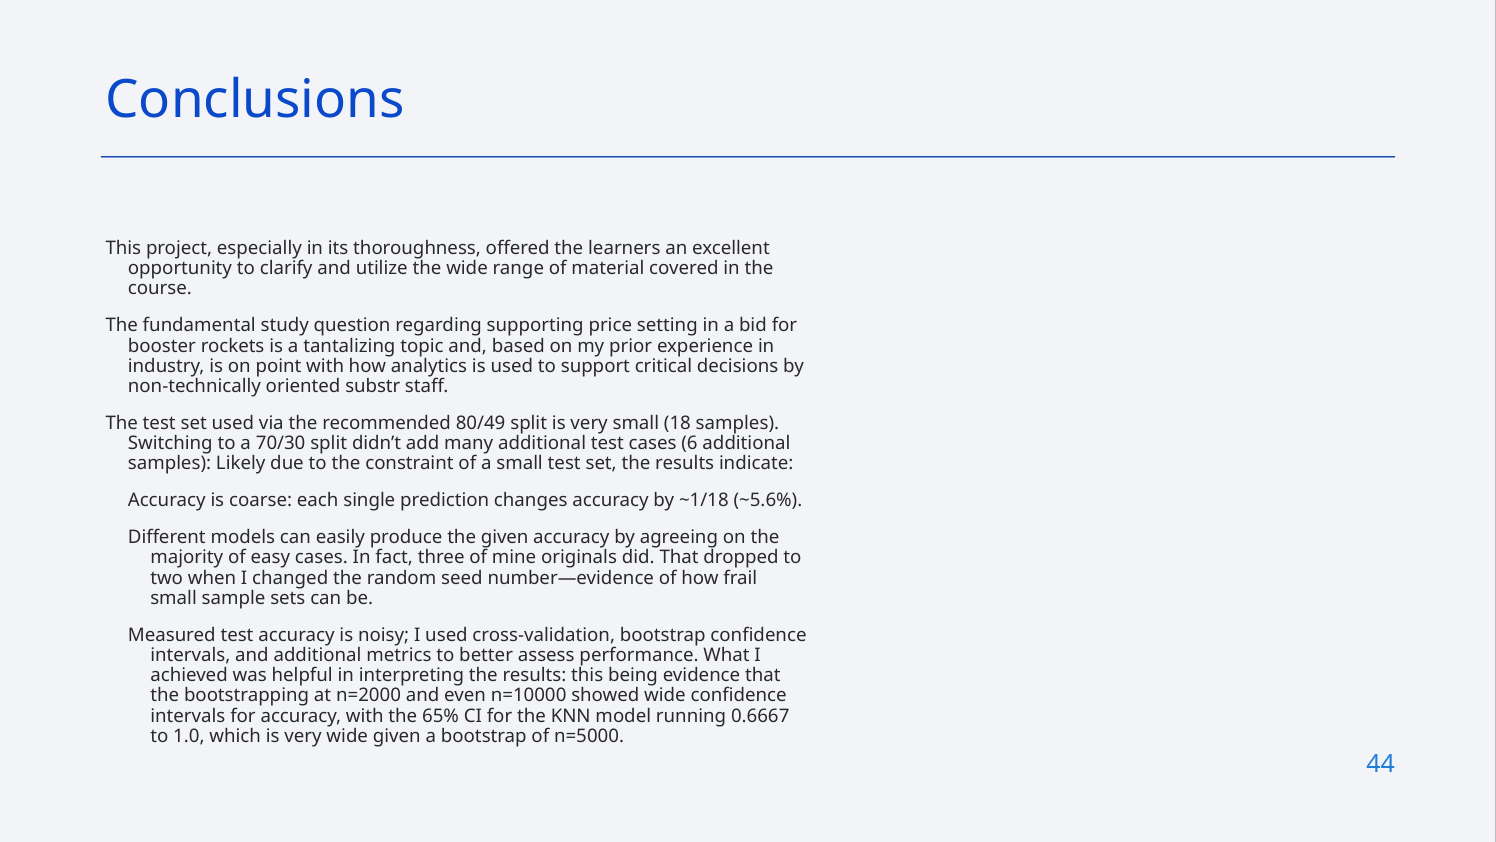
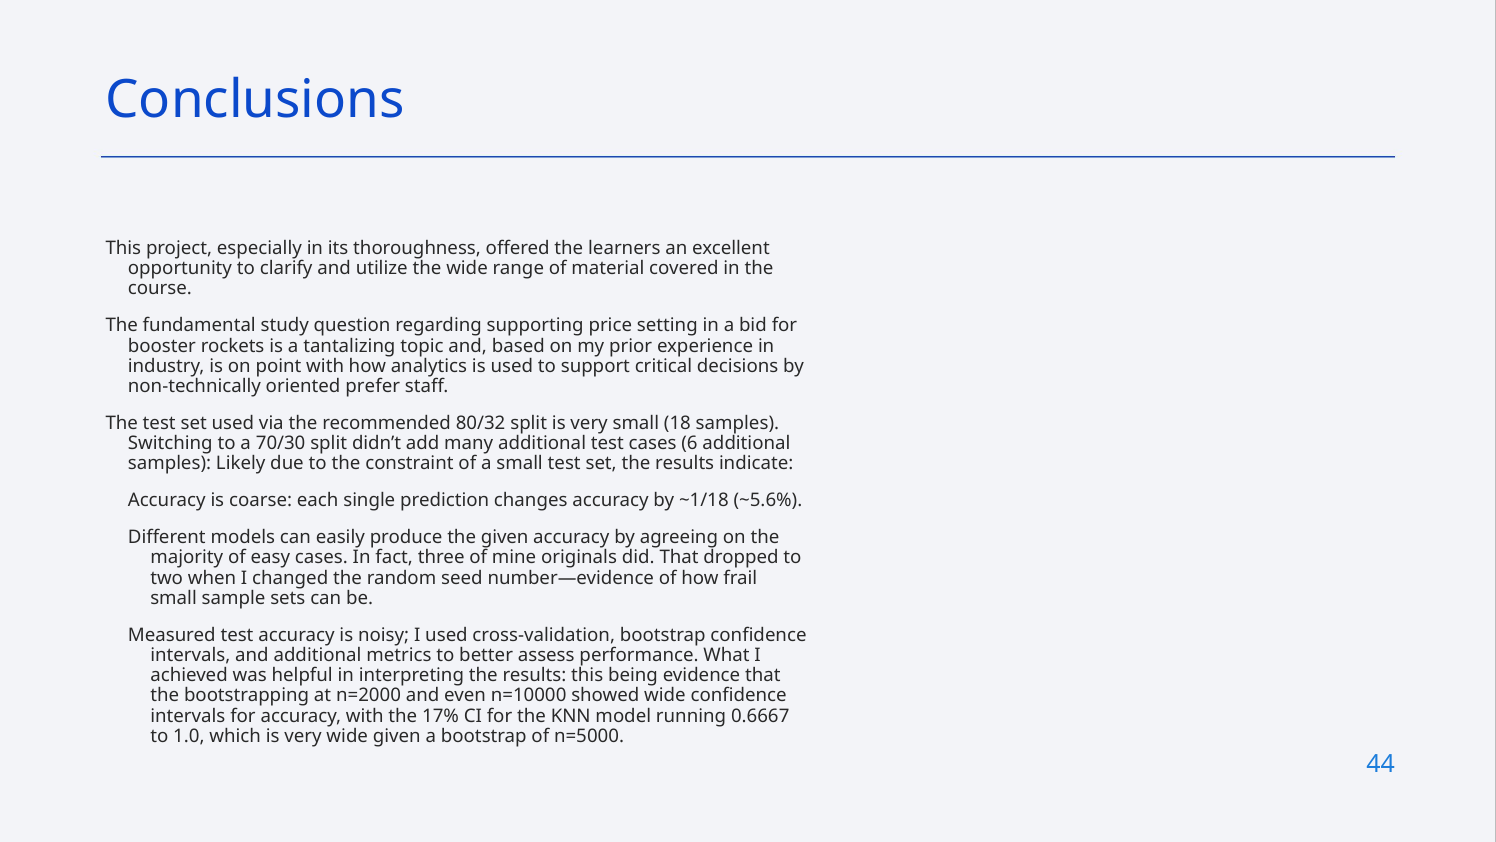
substr: substr -> prefer
80/49: 80/49 -> 80/32
65%: 65% -> 17%
